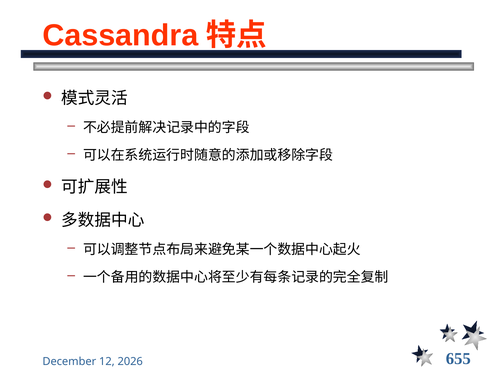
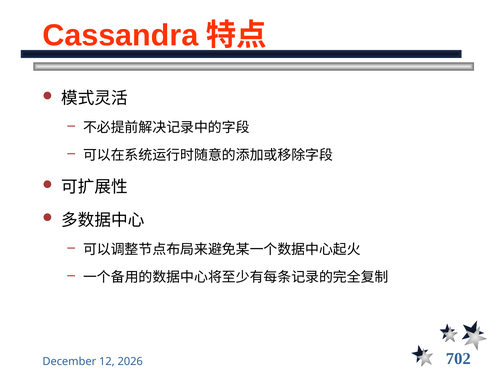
655: 655 -> 702
